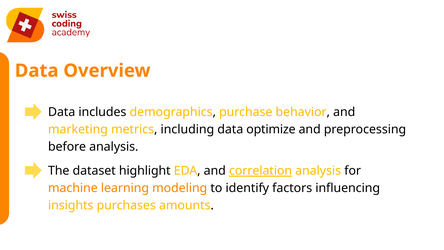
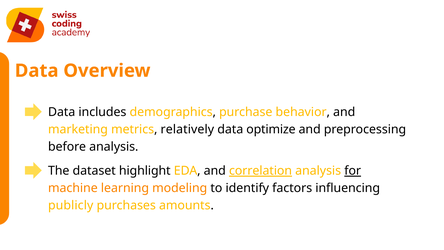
including: including -> relatively
for underline: none -> present
insights: insights -> publicly
